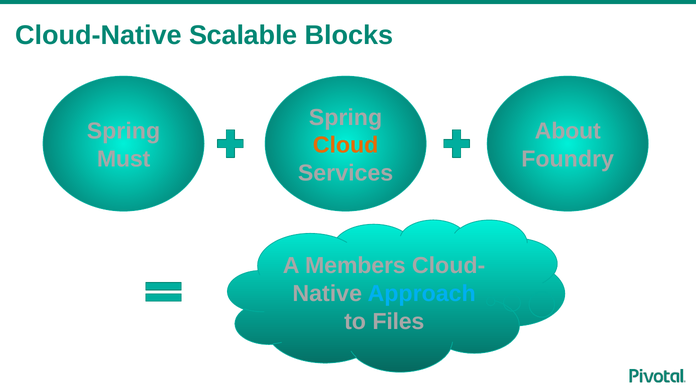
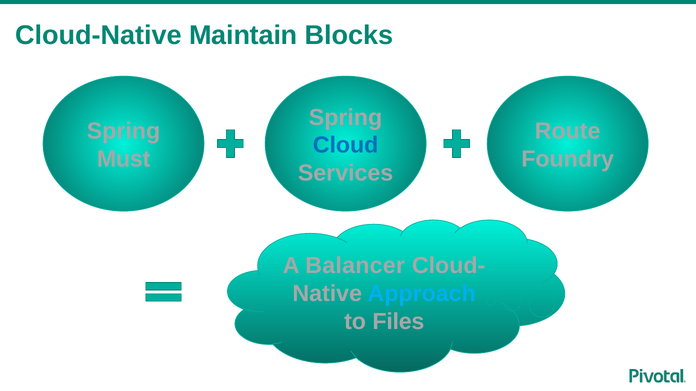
Scalable: Scalable -> Maintain
About: About -> Route
Cloud colour: orange -> blue
Members: Members -> Balancer
